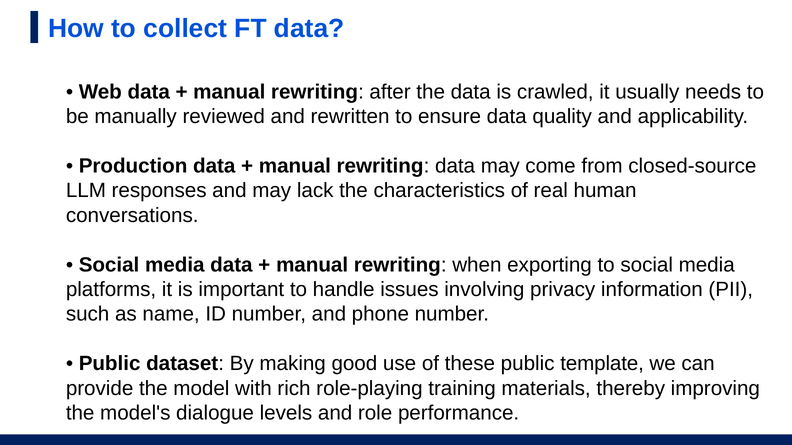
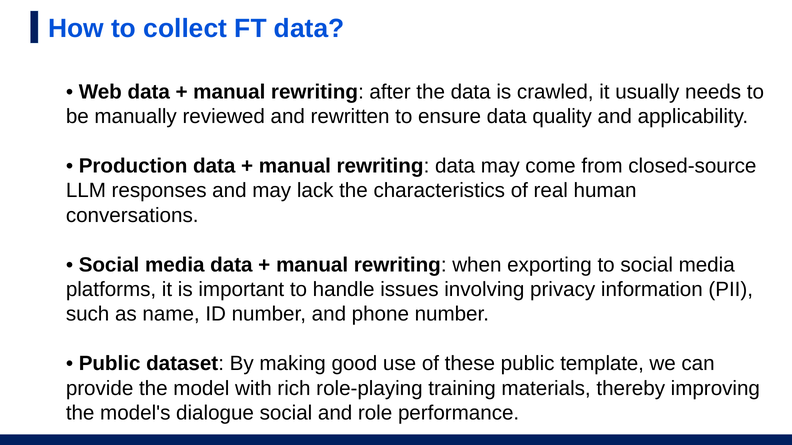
dialogue levels: levels -> social
